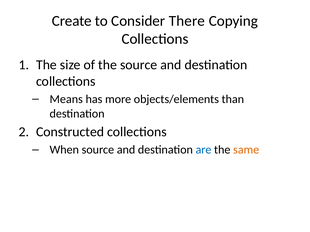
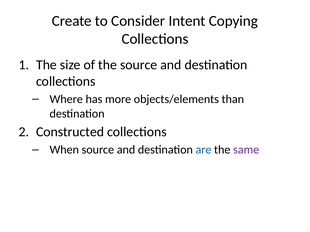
There: There -> Intent
Means: Means -> Where
same colour: orange -> purple
